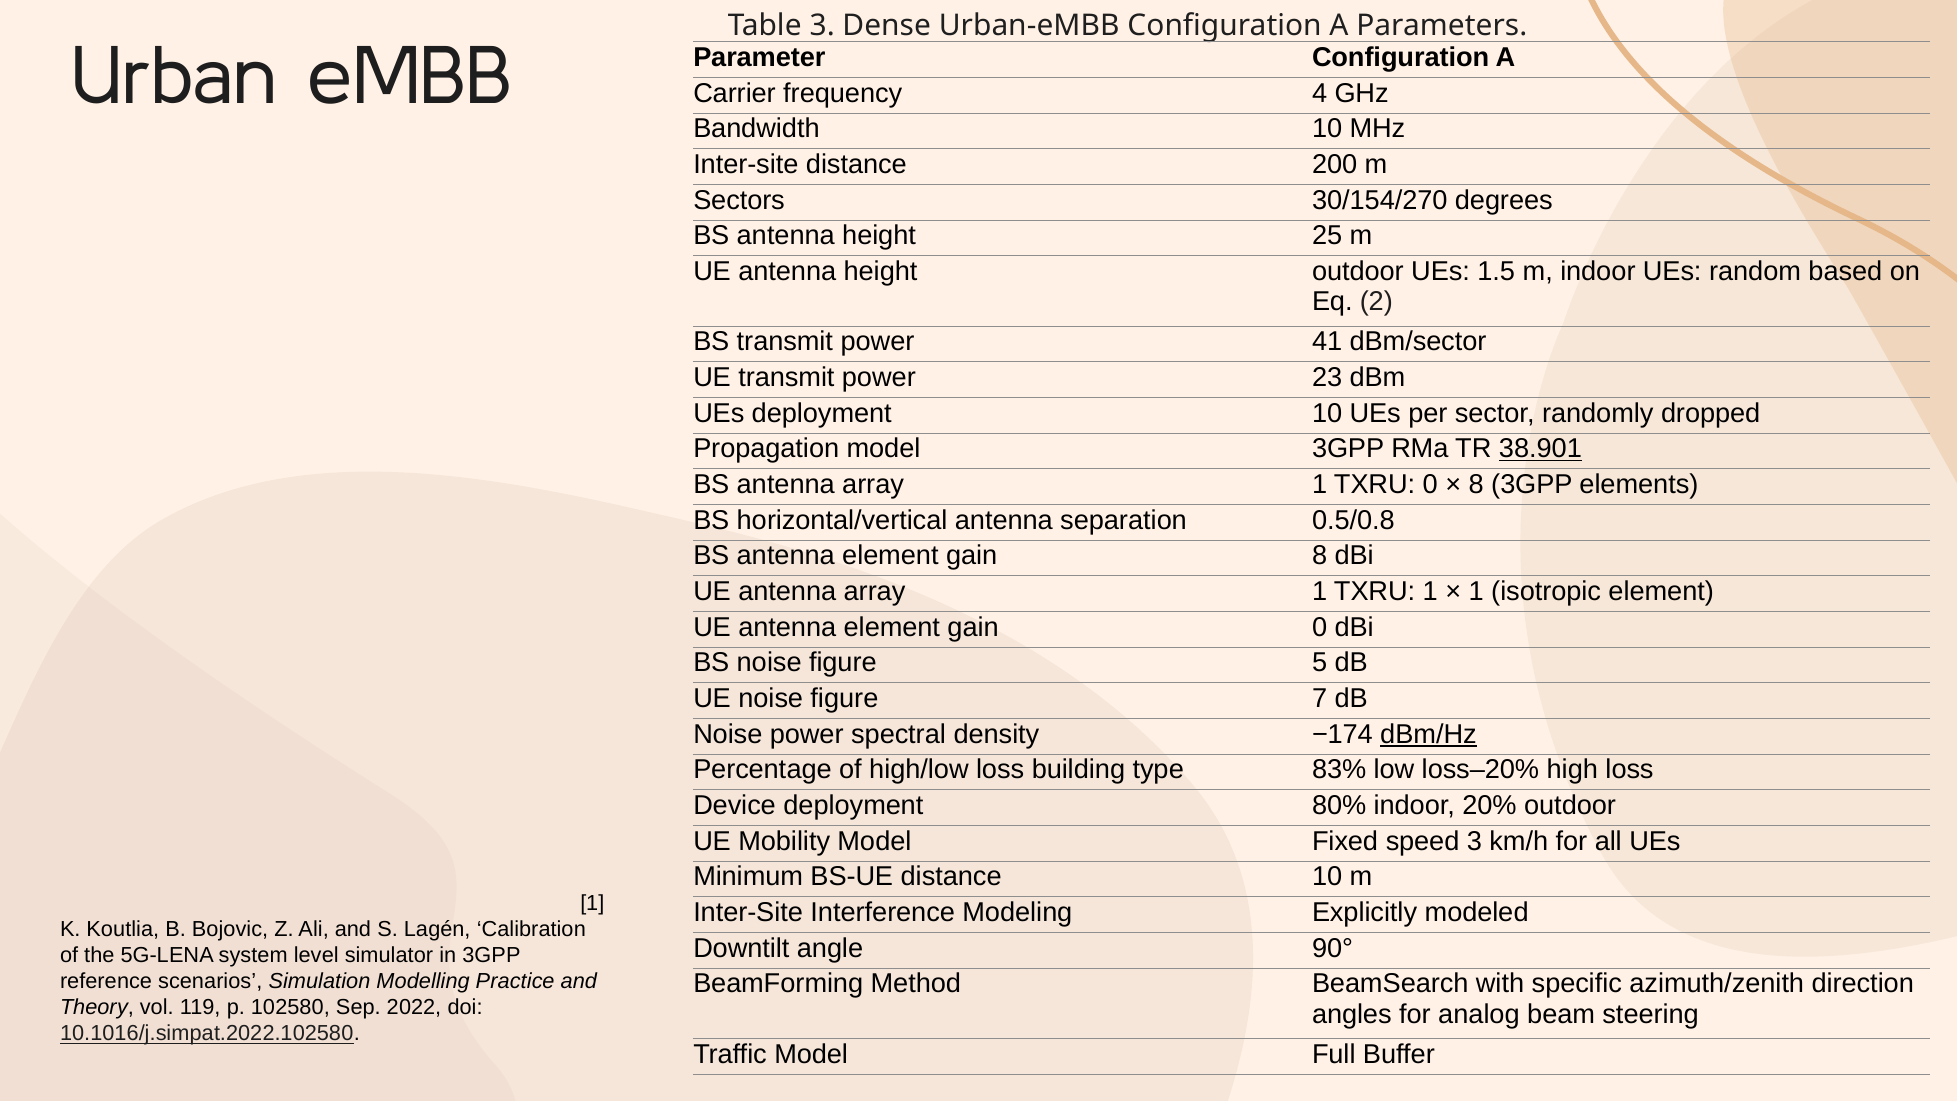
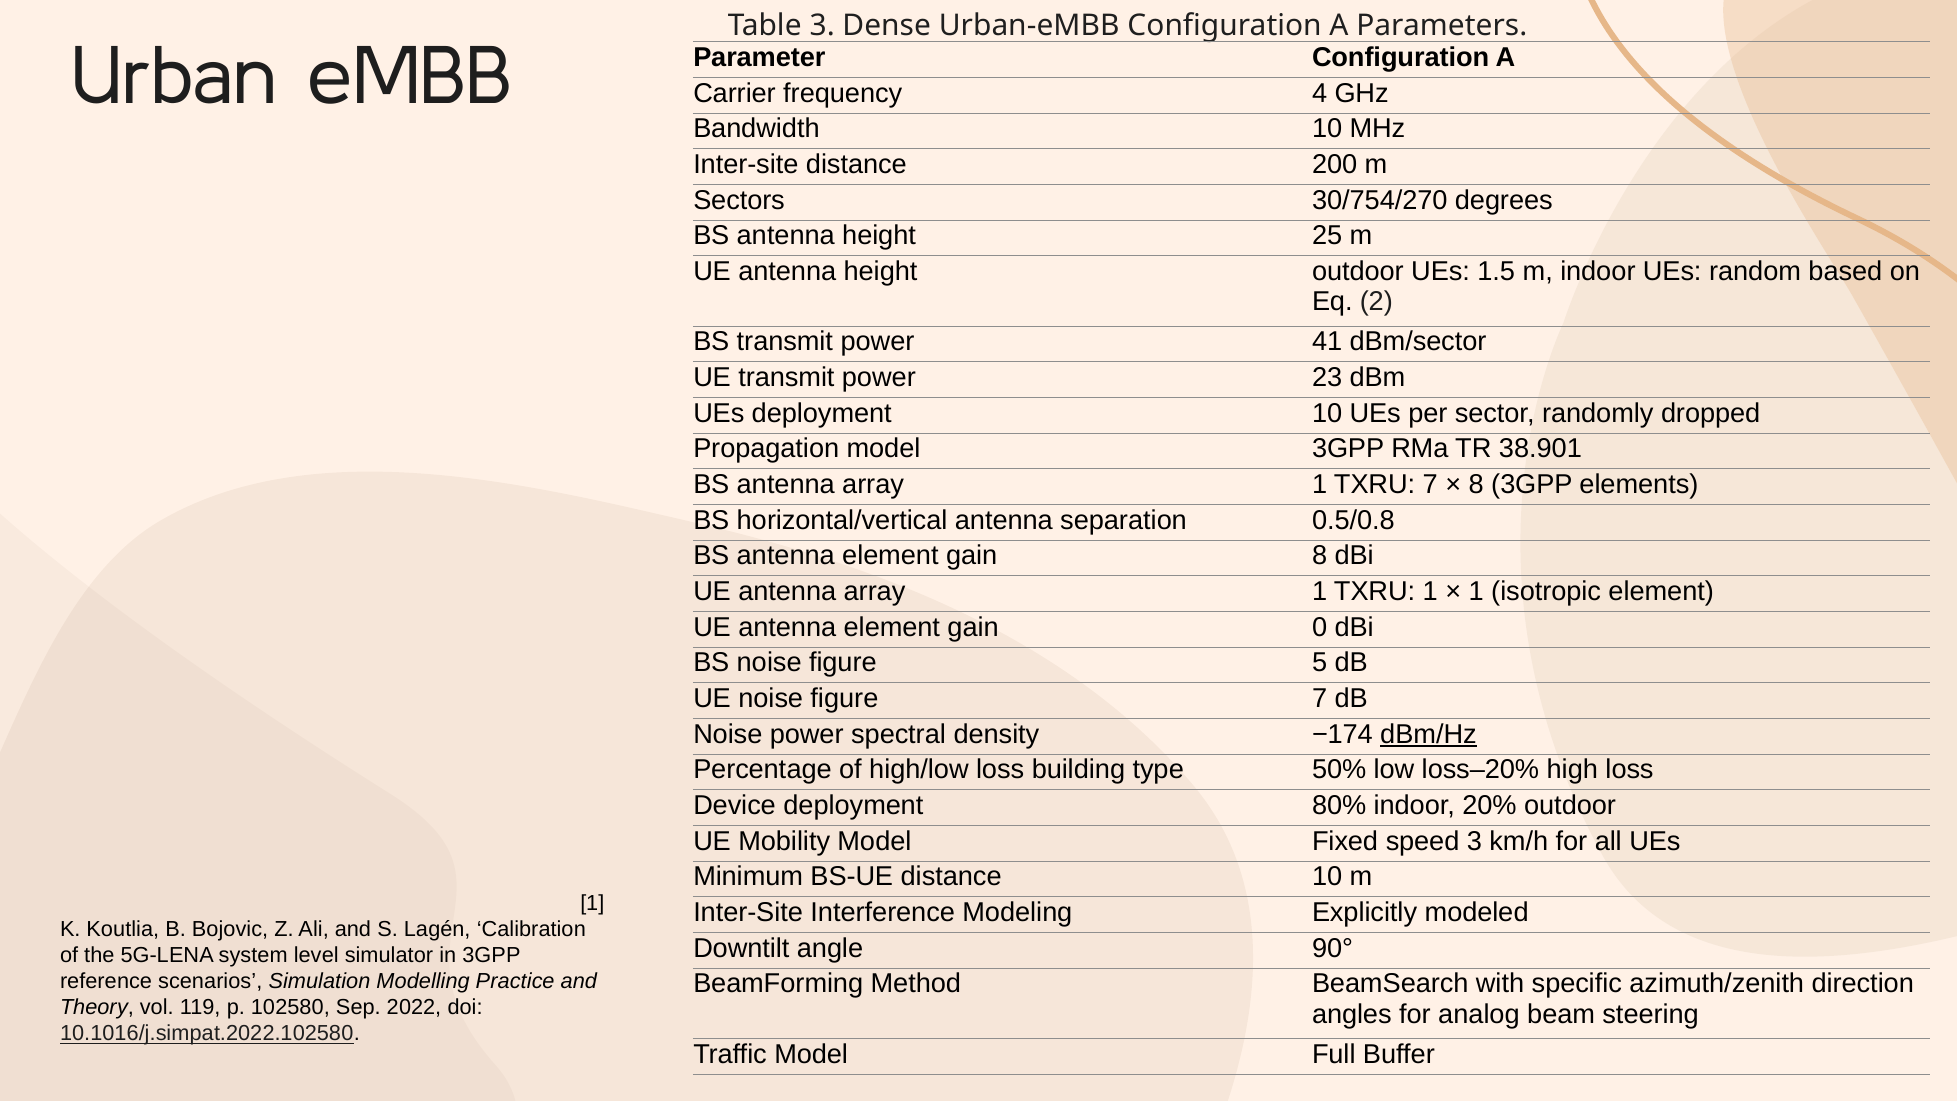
30/154/270: 30/154/270 -> 30/754/270
38.901 underline: present -> none
TXRU 0: 0 -> 7
83%: 83% -> 50%
